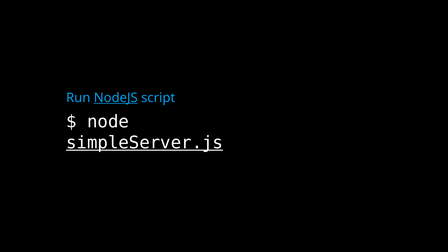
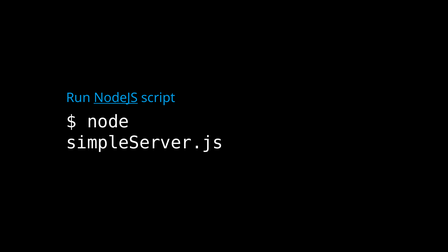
simpleServer.js underline: present -> none
